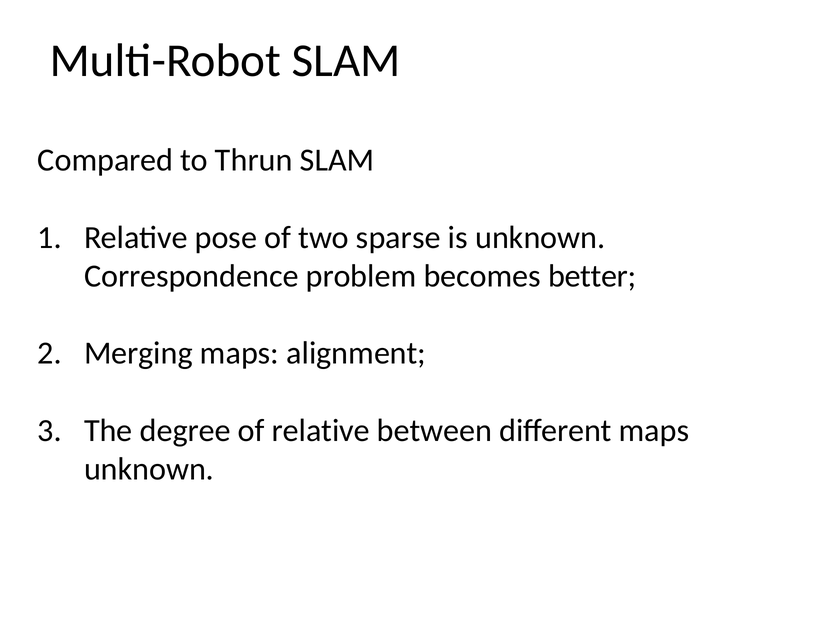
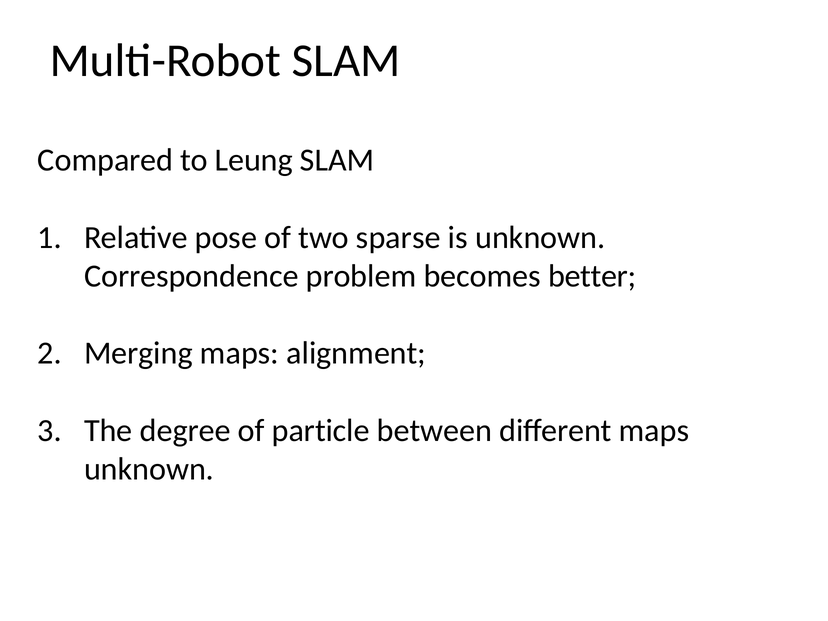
Thrun: Thrun -> Leung
of relative: relative -> particle
